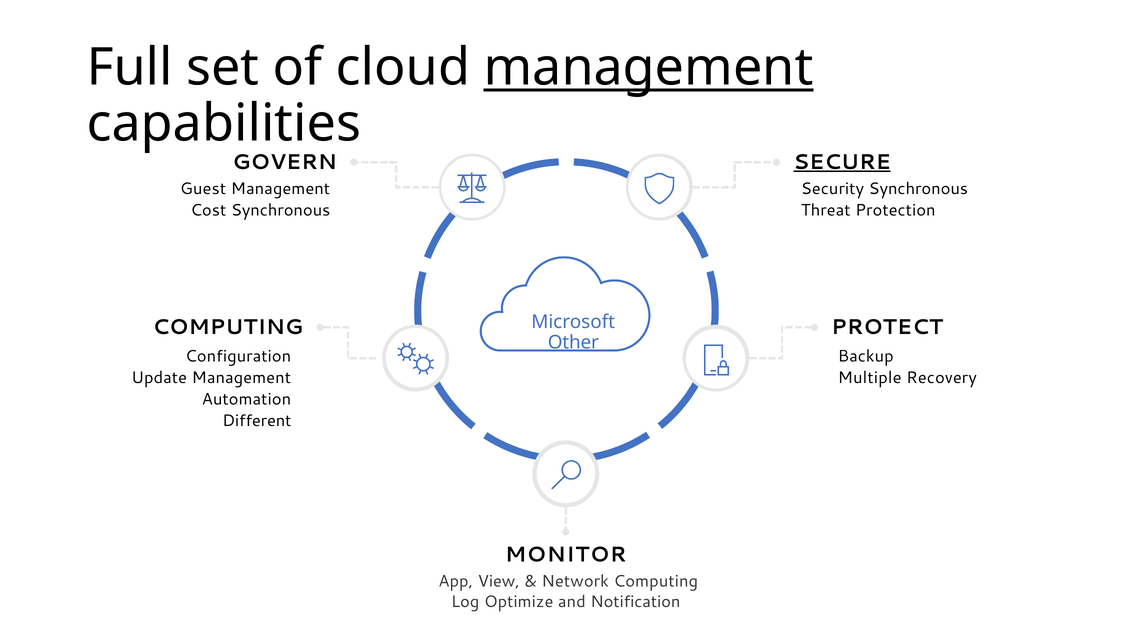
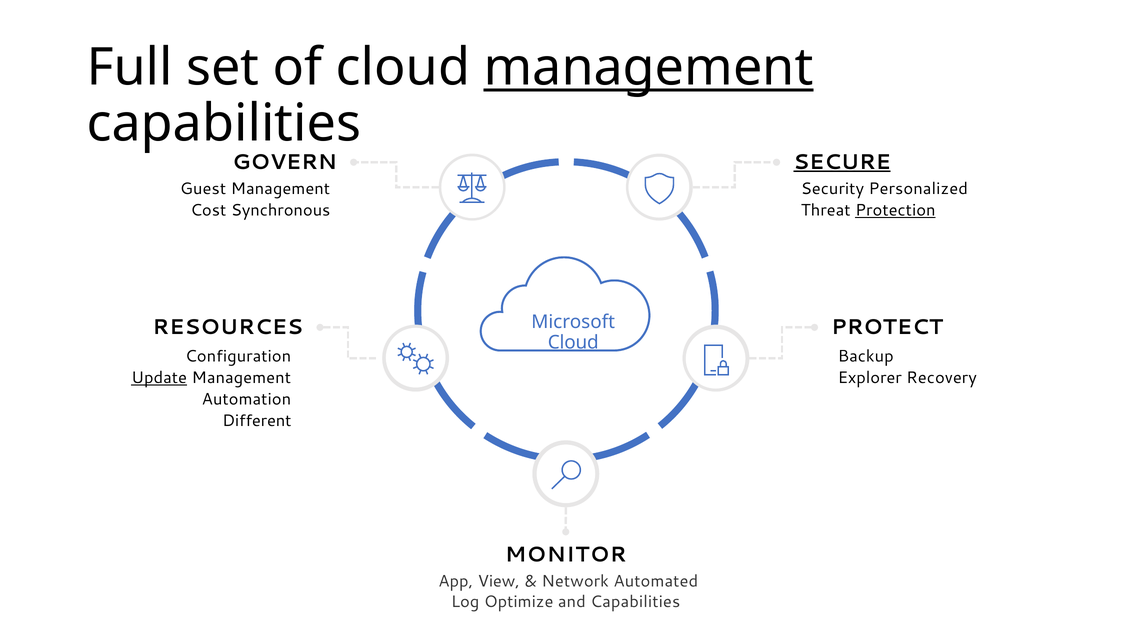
Security Synchronous: Synchronous -> Personalized
Protection underline: none -> present
COMPUTING at (228, 327): COMPUTING -> RESOURCES
Other at (573, 342): Other -> Cloud
Update underline: none -> present
Multiple: Multiple -> Explorer
Network Computing: Computing -> Automated
and Notification: Notification -> Capabilities
